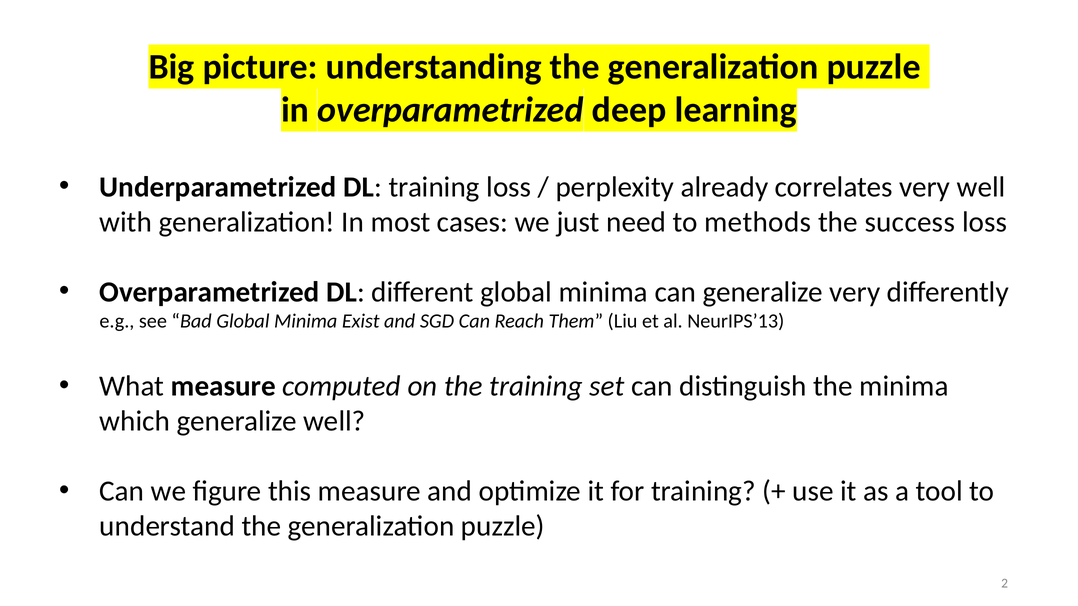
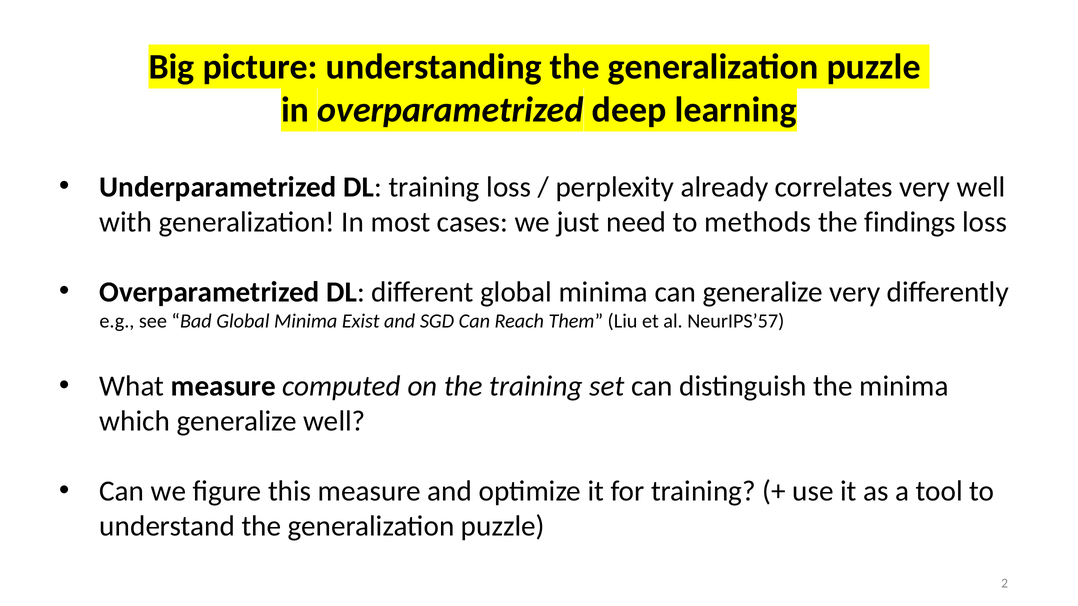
success: success -> findings
NeurIPS’13: NeurIPS’13 -> NeurIPS’57
